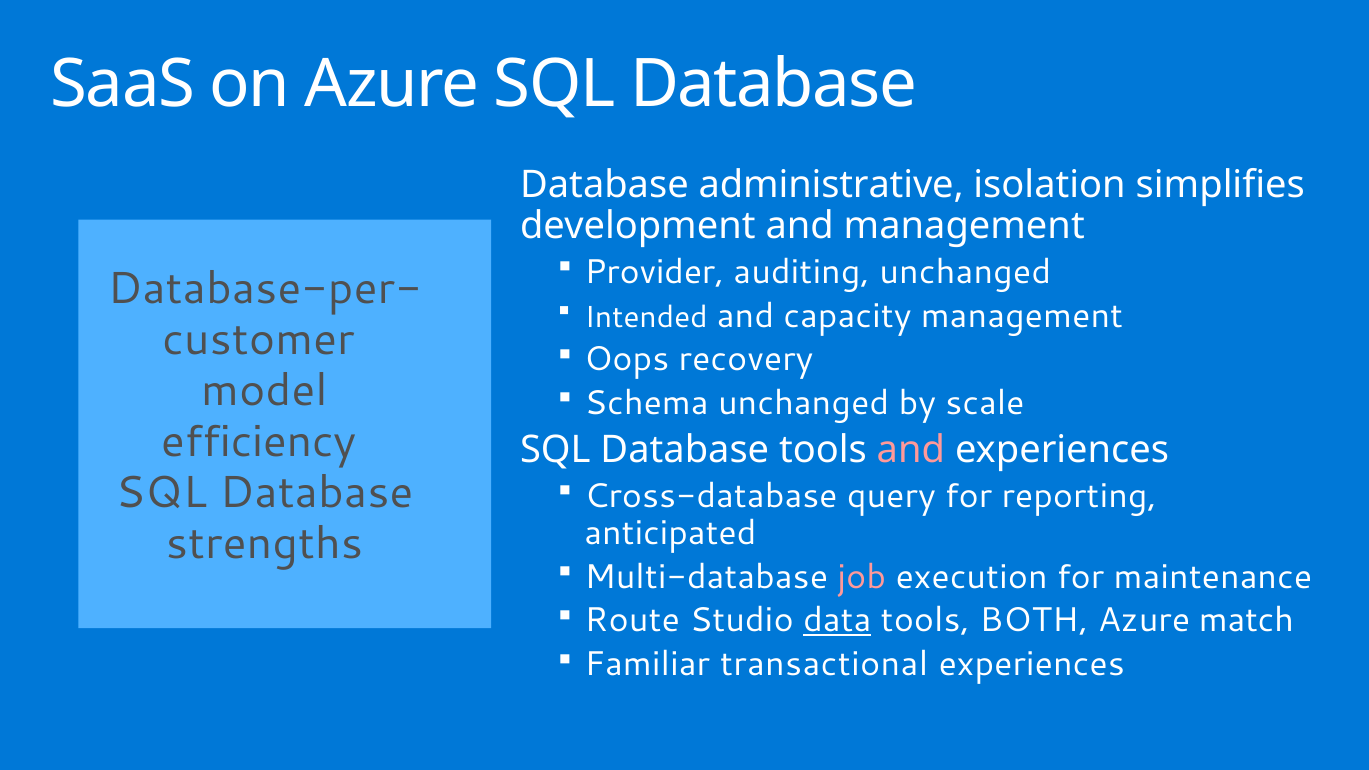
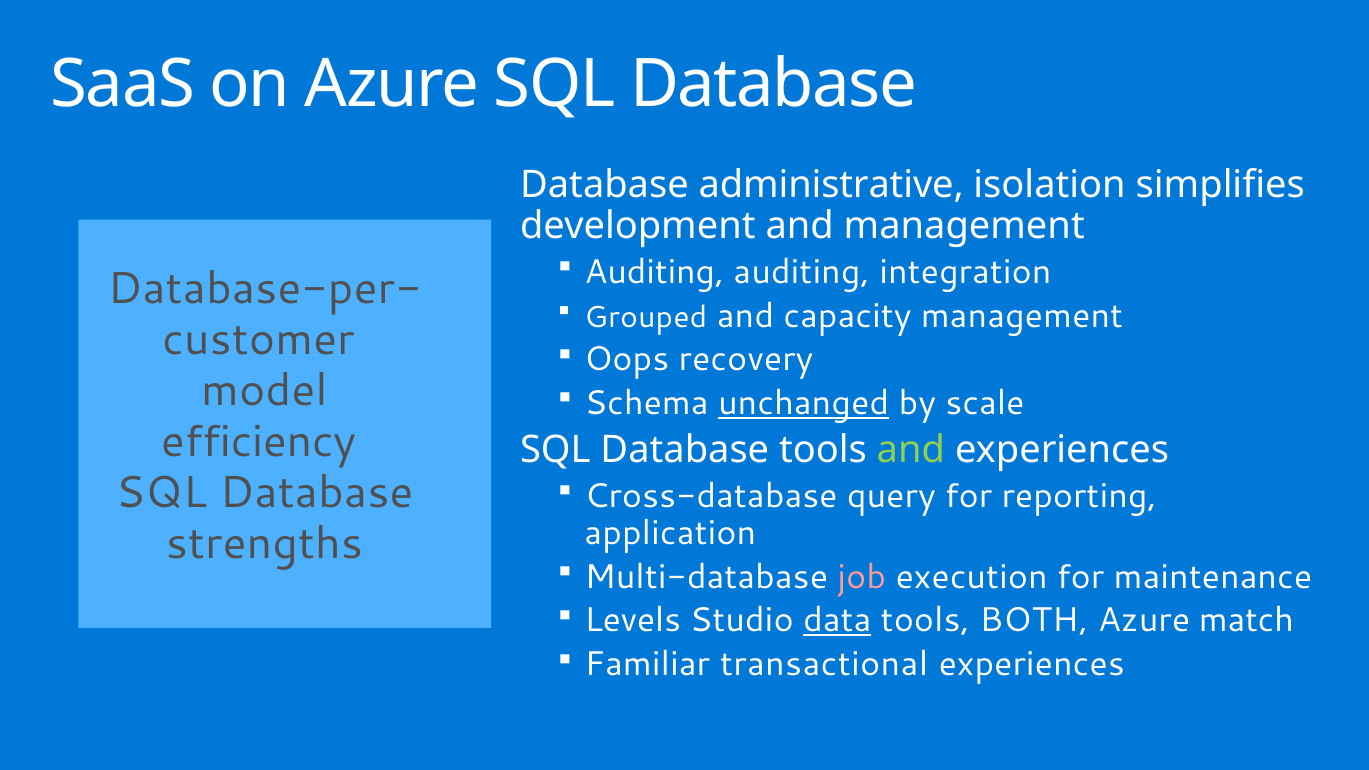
Provider at (654, 272): Provider -> Auditing
auditing unchanged: unchanged -> integration
Intended: Intended -> Grouped
unchanged at (804, 403) underline: none -> present
and at (911, 450) colour: pink -> light green
anticipated: anticipated -> application
Route: Route -> Levels
